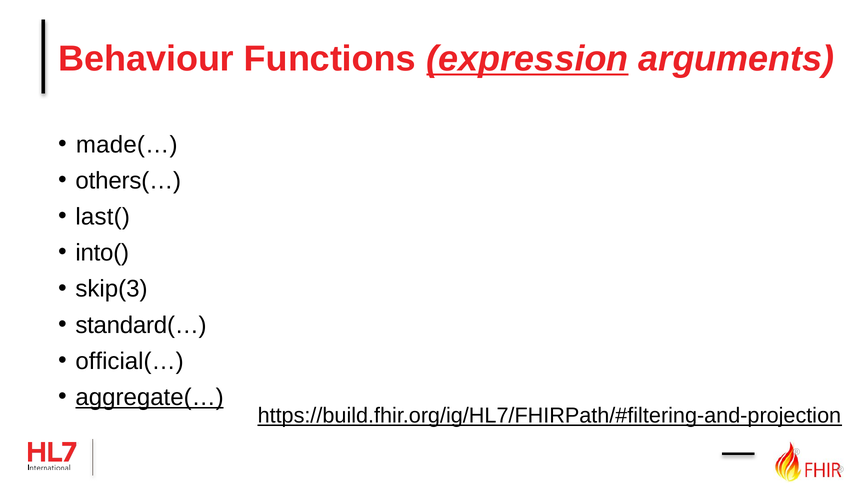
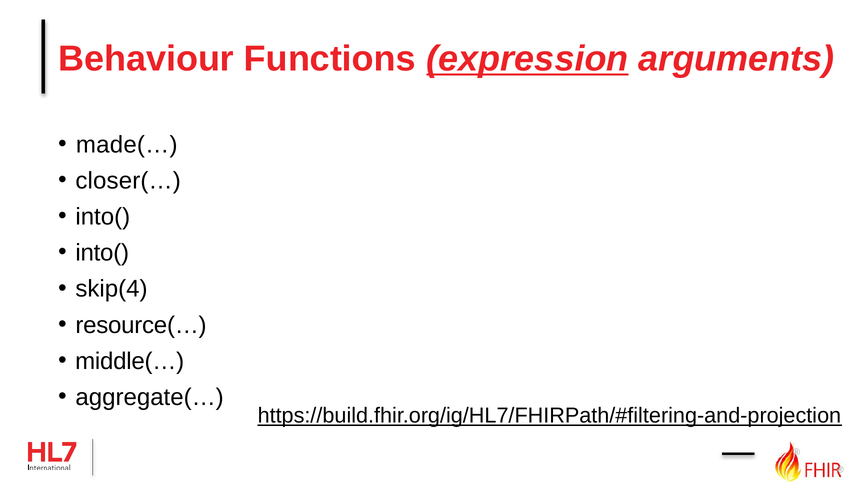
others(…: others(… -> closer(…
last( at (103, 217): last( -> into(
skip(3: skip(3 -> skip(4
standard(…: standard(… -> resource(…
official(…: official(… -> middle(…
aggregate(… underline: present -> none
